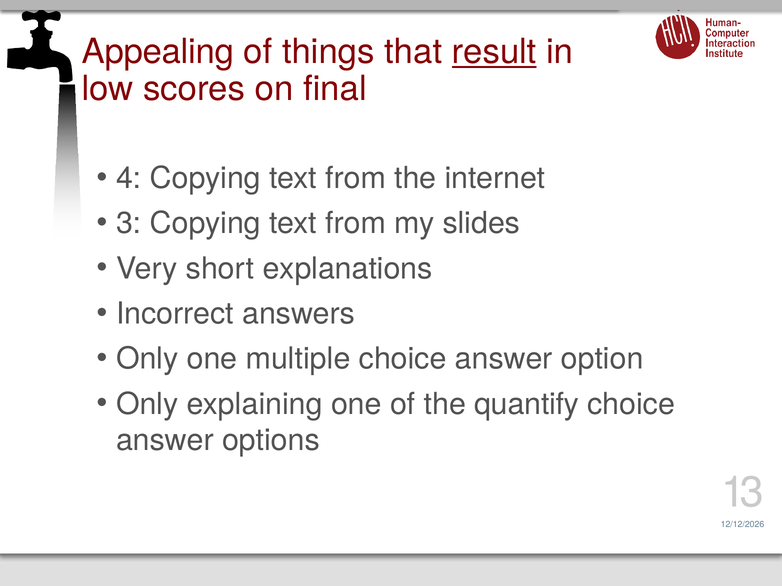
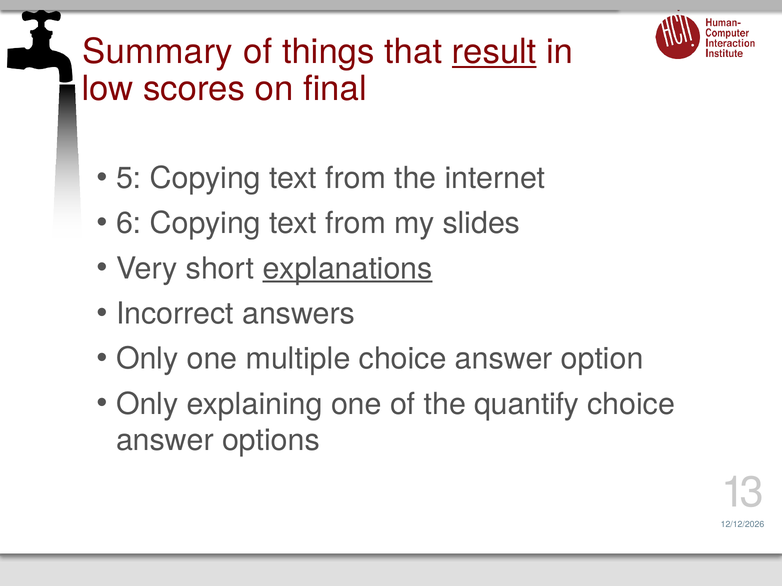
Appealing: Appealing -> Summary
4: 4 -> 5
3: 3 -> 6
explanations underline: none -> present
